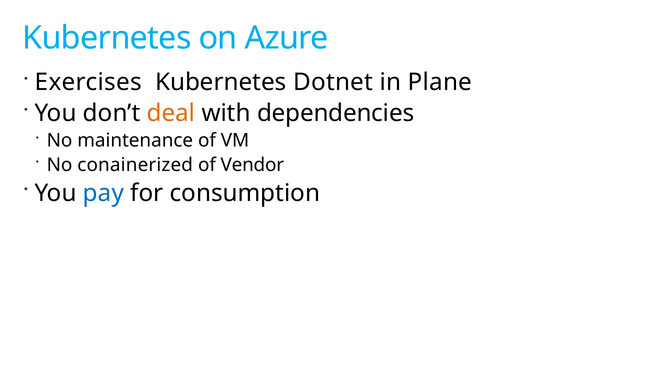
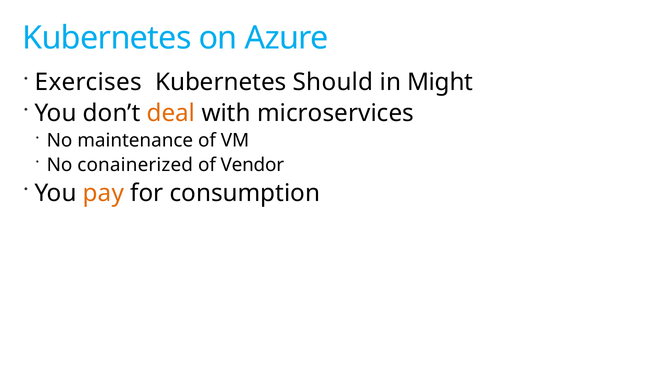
Dotnet: Dotnet -> Should
Plane: Plane -> Might
dependencies: dependencies -> microservices
pay colour: blue -> orange
